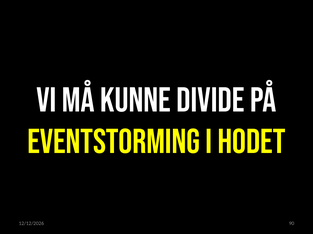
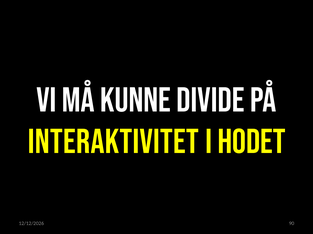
EVENTSTORMING: EVENTSTORMING -> INTERAKTIVITET
